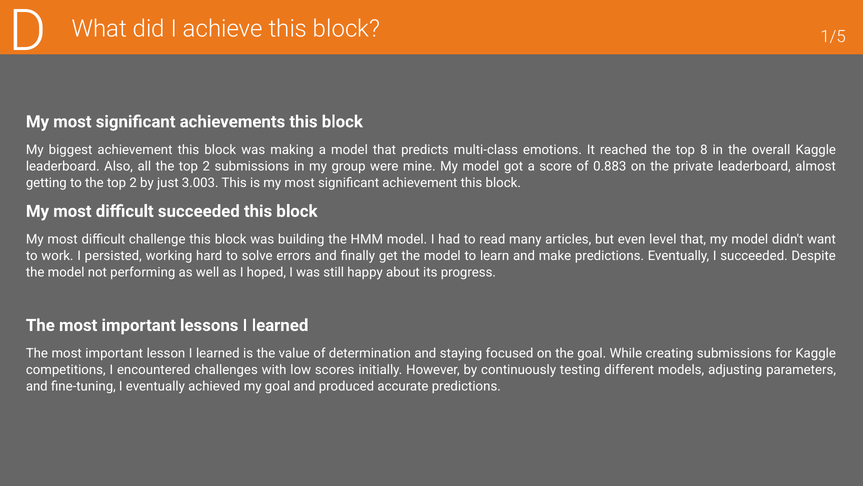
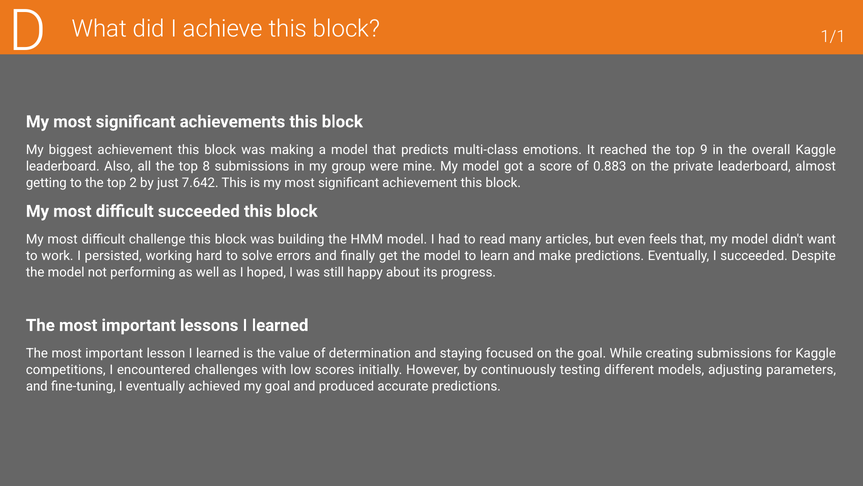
1/5: 1/5 -> 1/1
8: 8 -> 9
all the top 2: 2 -> 8
3.003: 3.003 -> 7.642
level: level -> feels
